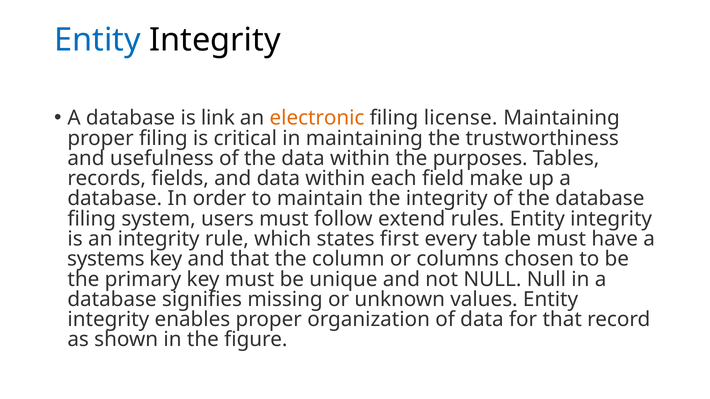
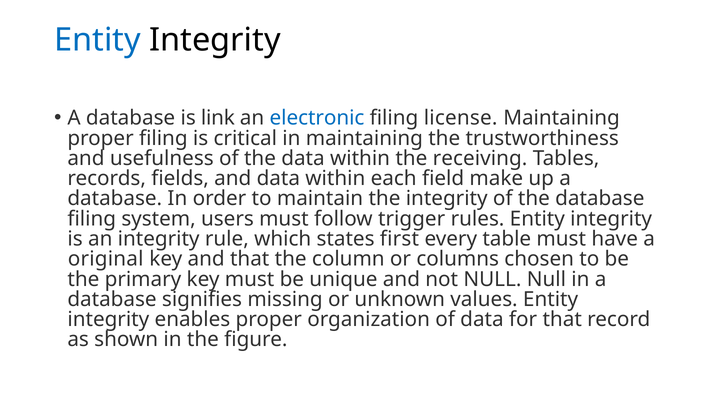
electronic colour: orange -> blue
purposes: purposes -> receiving
extend: extend -> trigger
systems: systems -> original
